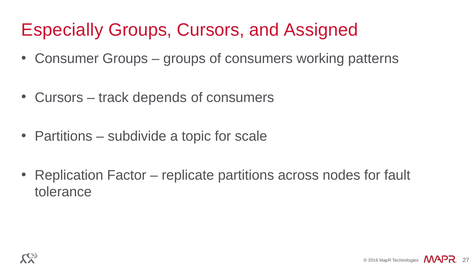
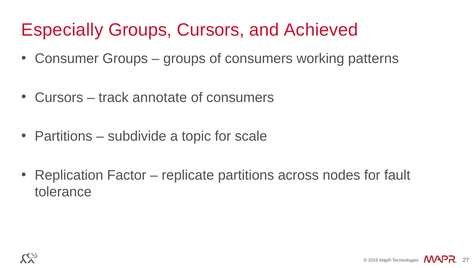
Assigned: Assigned -> Achieved
depends: depends -> annotate
